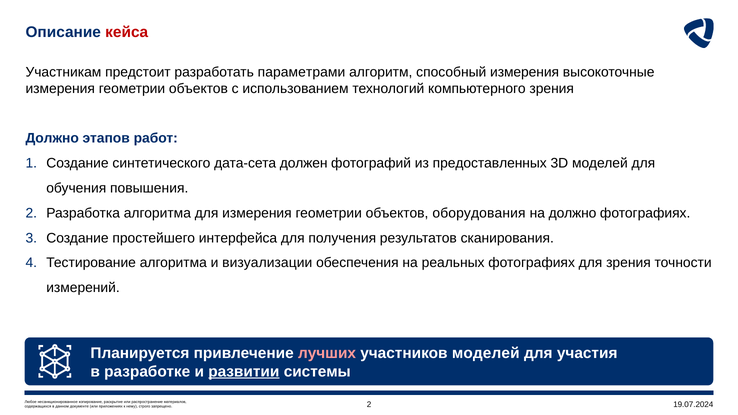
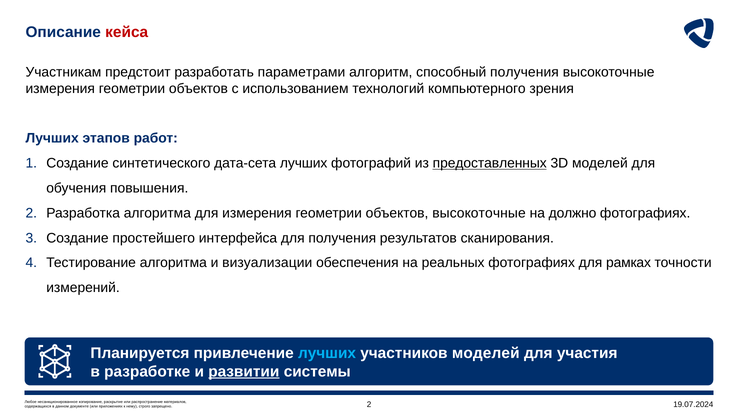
способный измерения: измерения -> получения
Должно at (52, 138): Должно -> Лучших
дата-сета должен: должен -> лучших
предоставленных underline: none -> present
объектов оборудования: оборудования -> высокоточные
для зрения: зрения -> рамках
лучших at (327, 353) colour: pink -> light blue
